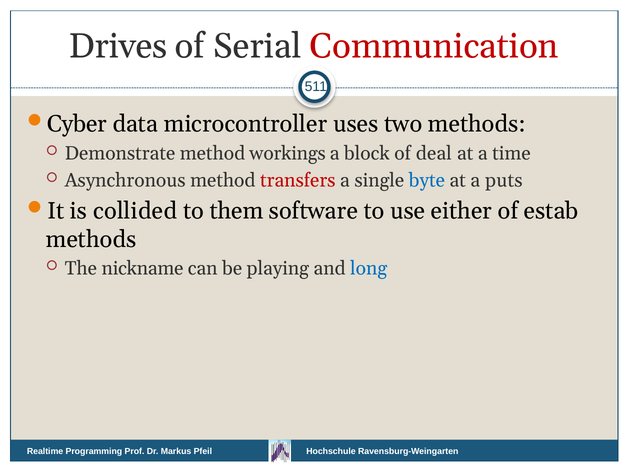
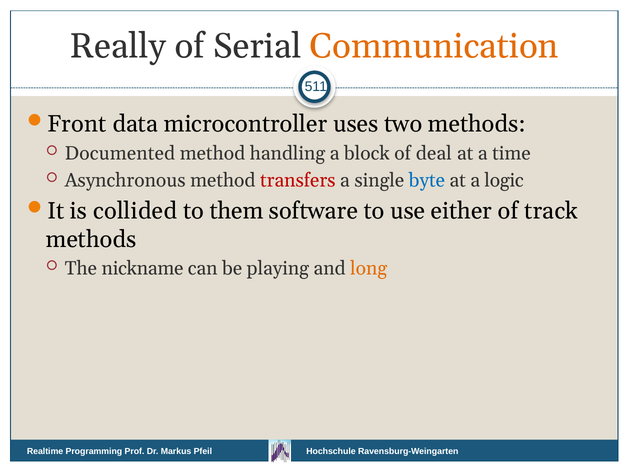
Drives: Drives -> Really
Communication colour: red -> orange
Cyber: Cyber -> Front
Demonstrate: Demonstrate -> Documented
workings: workings -> handling
puts: puts -> logic
estab: estab -> track
long colour: blue -> orange
